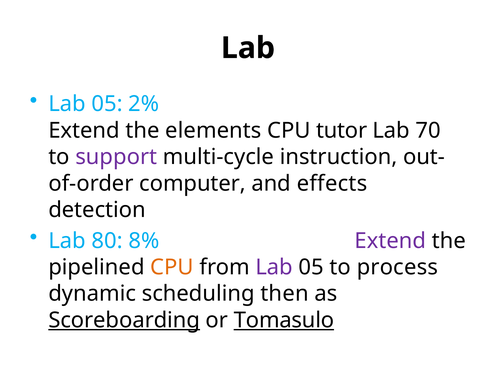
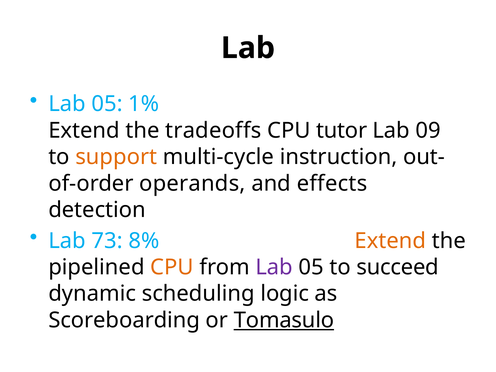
2%: 2% -> 1%
elements: elements -> tradeoffs
70: 70 -> 09
support colour: purple -> orange
computer: computer -> operands
80: 80 -> 73
Extend at (390, 241) colour: purple -> orange
process: process -> succeed
then: then -> logic
Scoreboarding underline: present -> none
